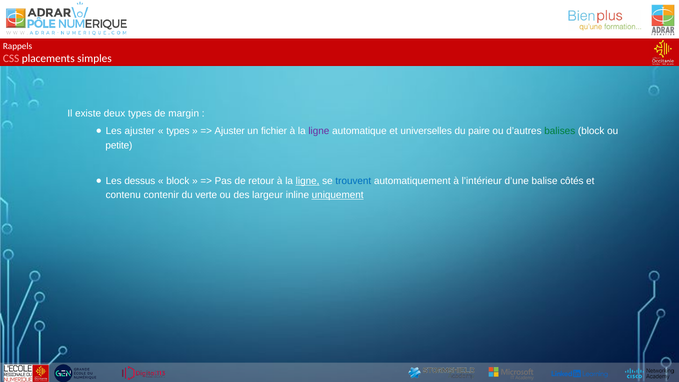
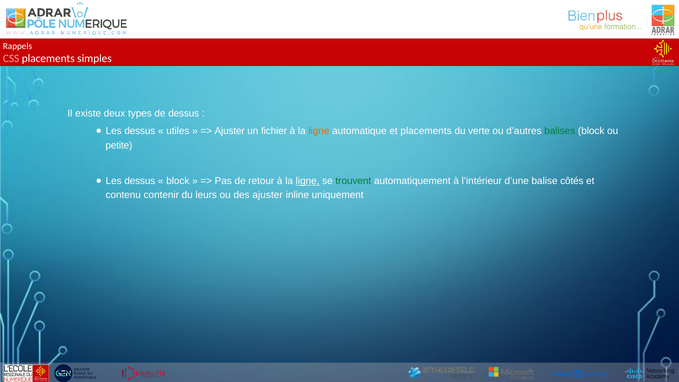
de margin: margin -> dessus
ajuster at (140, 131): ajuster -> dessus
types at (178, 131): types -> utiles
ligne at (319, 131) colour: purple -> orange
et universelles: universelles -> placements
paire: paire -> verte
trouvent colour: blue -> green
verte: verte -> leurs
des largeur: largeur -> ajuster
uniquement underline: present -> none
